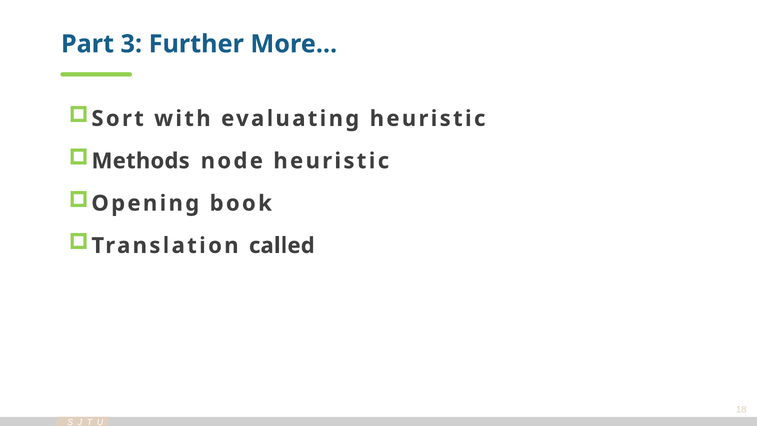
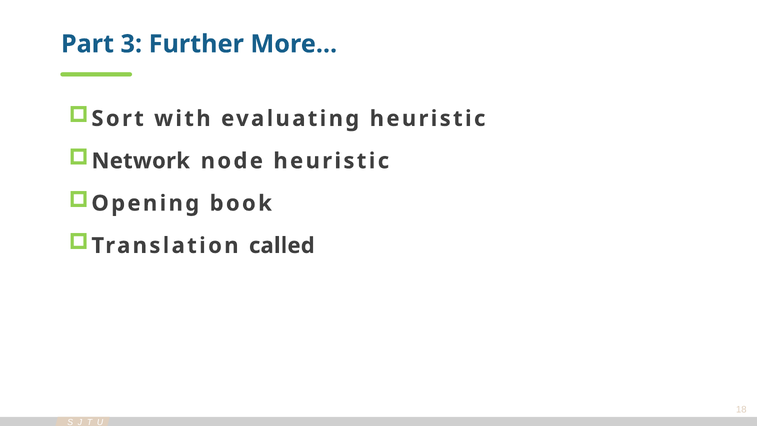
Methods: Methods -> Network
